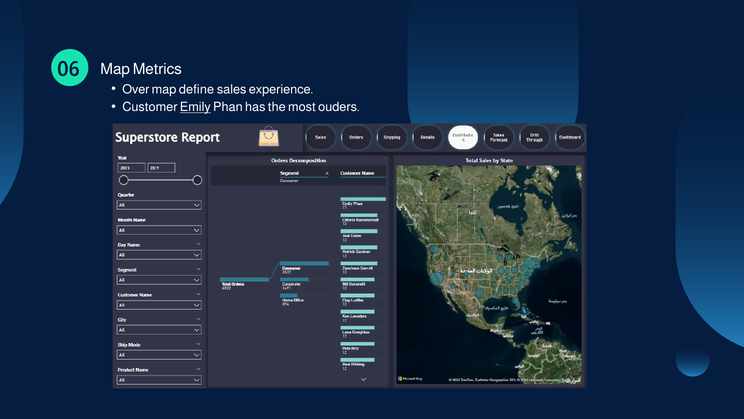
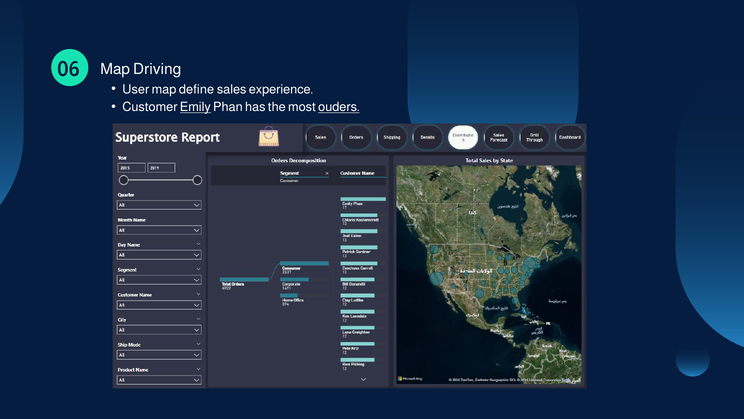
Metrics: Metrics -> Driving
Over: Over -> User
ouders underline: none -> present
